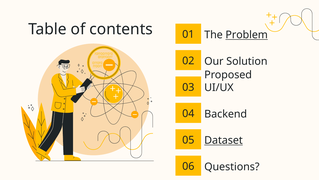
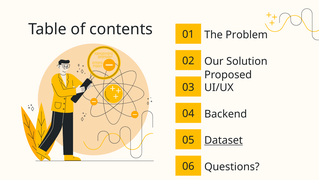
Problem underline: present -> none
